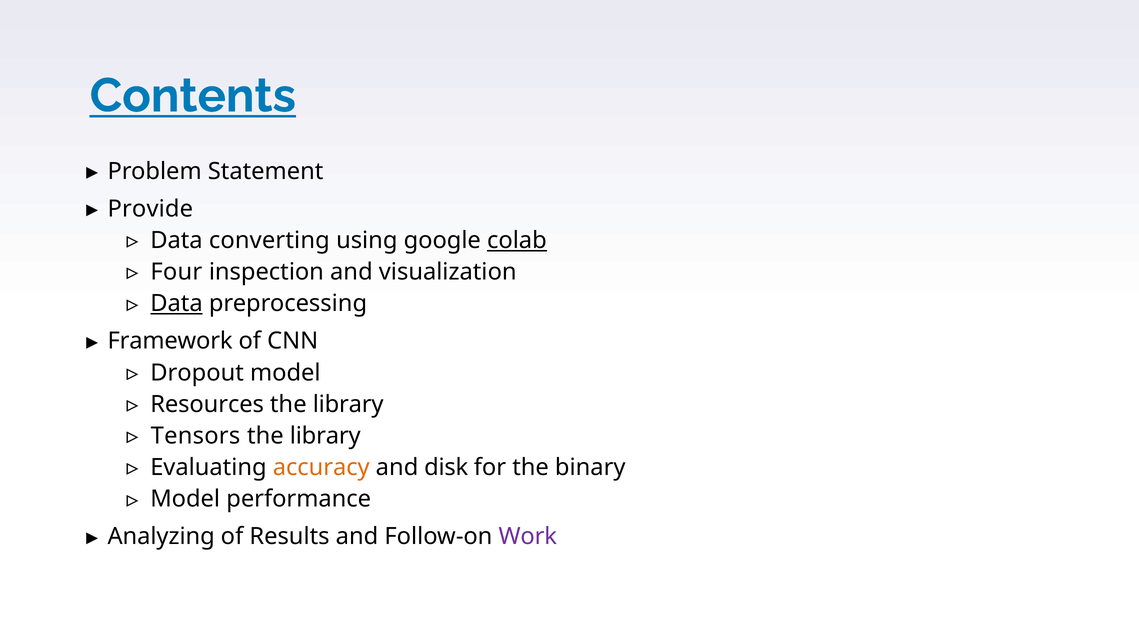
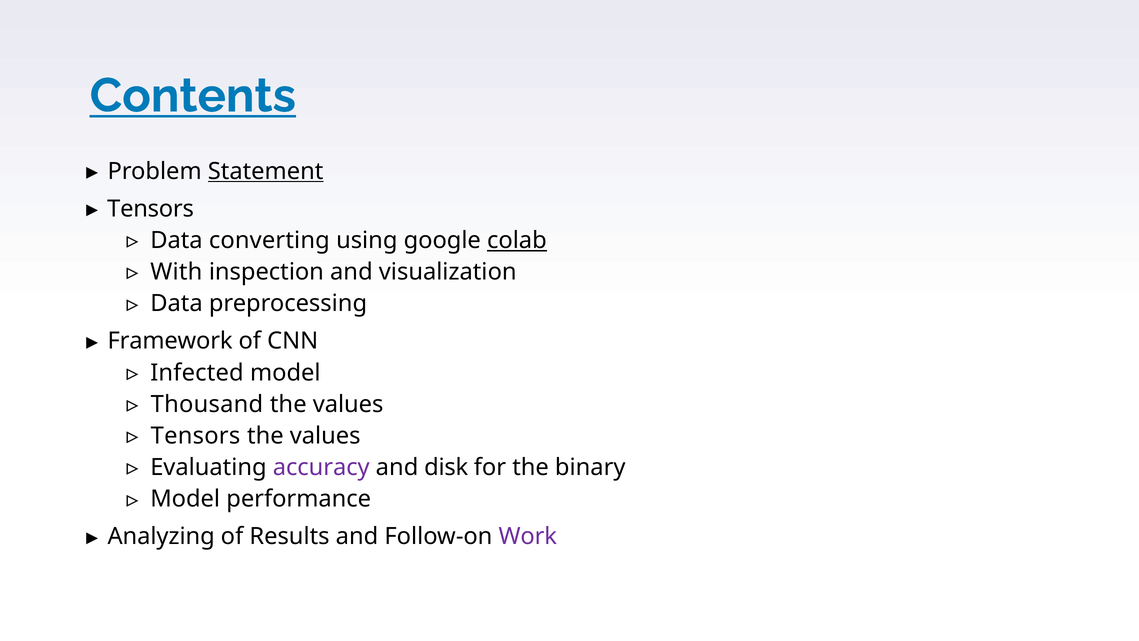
Statement underline: none -> present
Provide at (150, 209): Provide -> Tensors
Four: Four -> With
Data at (176, 303) underline: present -> none
Dropout: Dropout -> Infected
Resources: Resources -> Thousand
library at (348, 404): library -> values
library at (325, 436): library -> values
accuracy colour: orange -> purple
